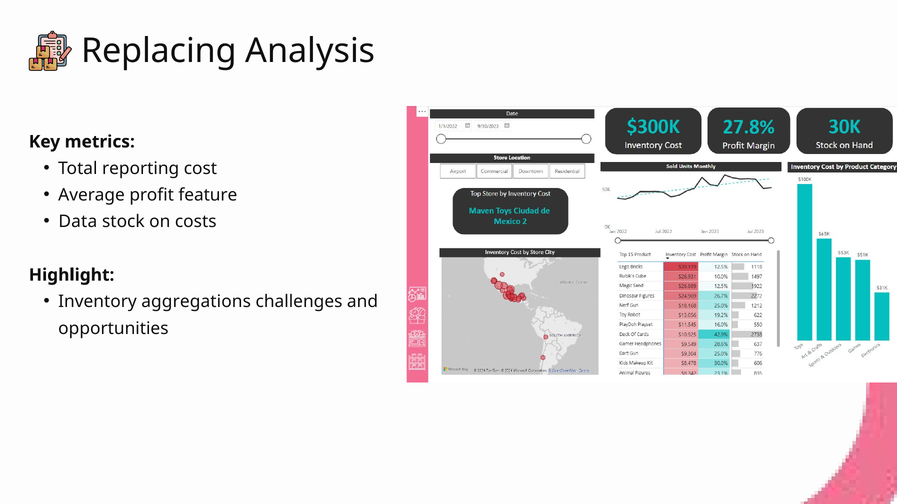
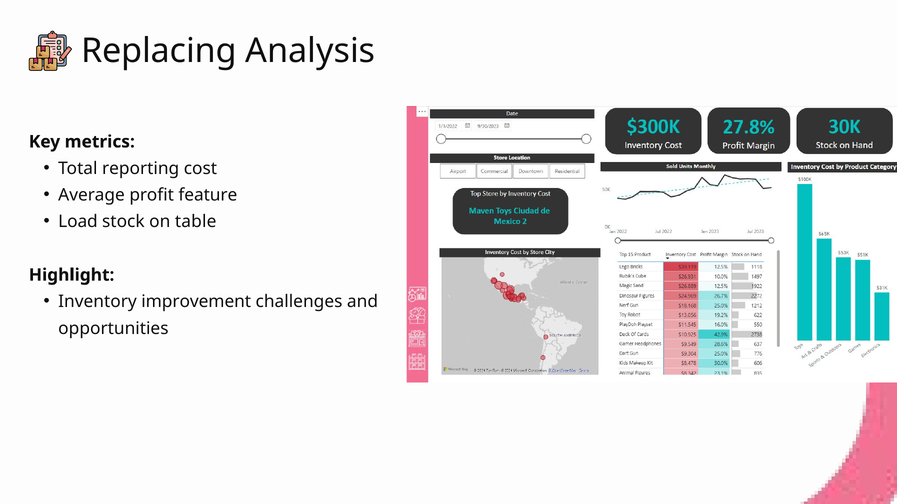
Data: Data -> Load
costs: costs -> table
aggregations: aggregations -> improvement
